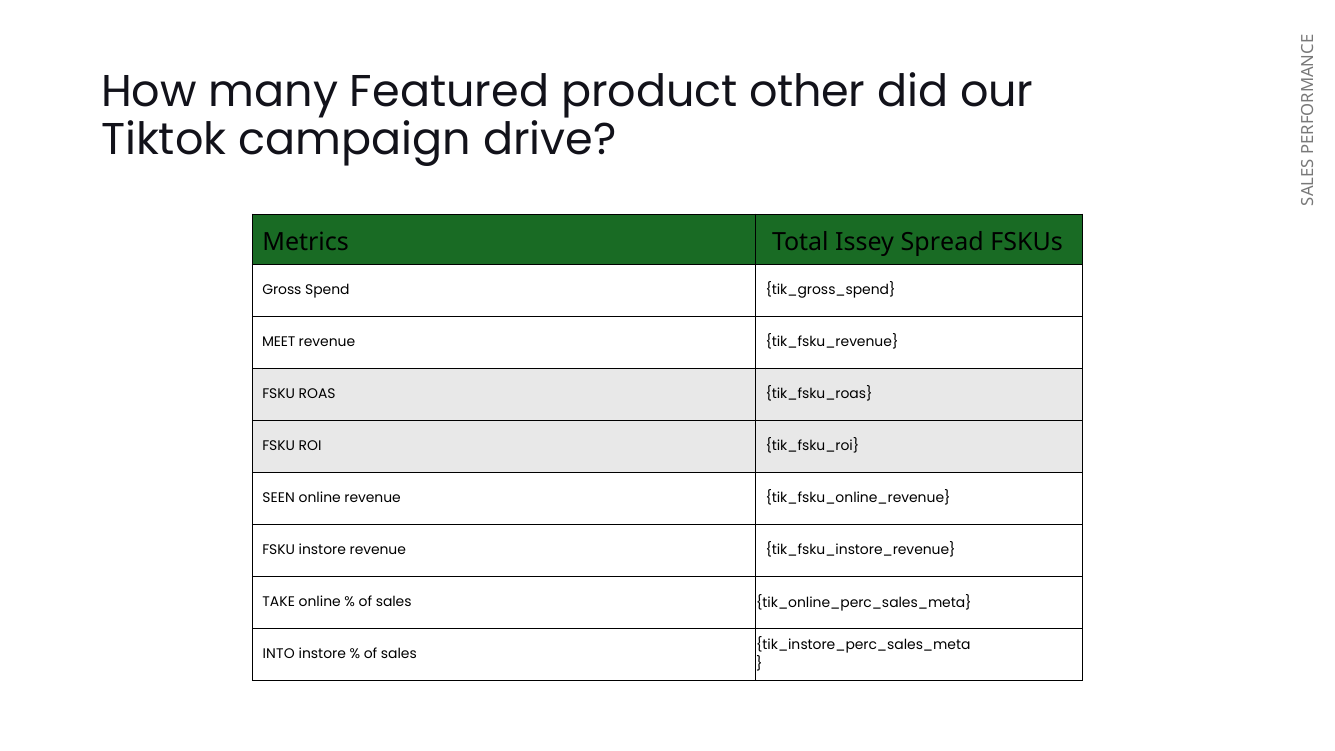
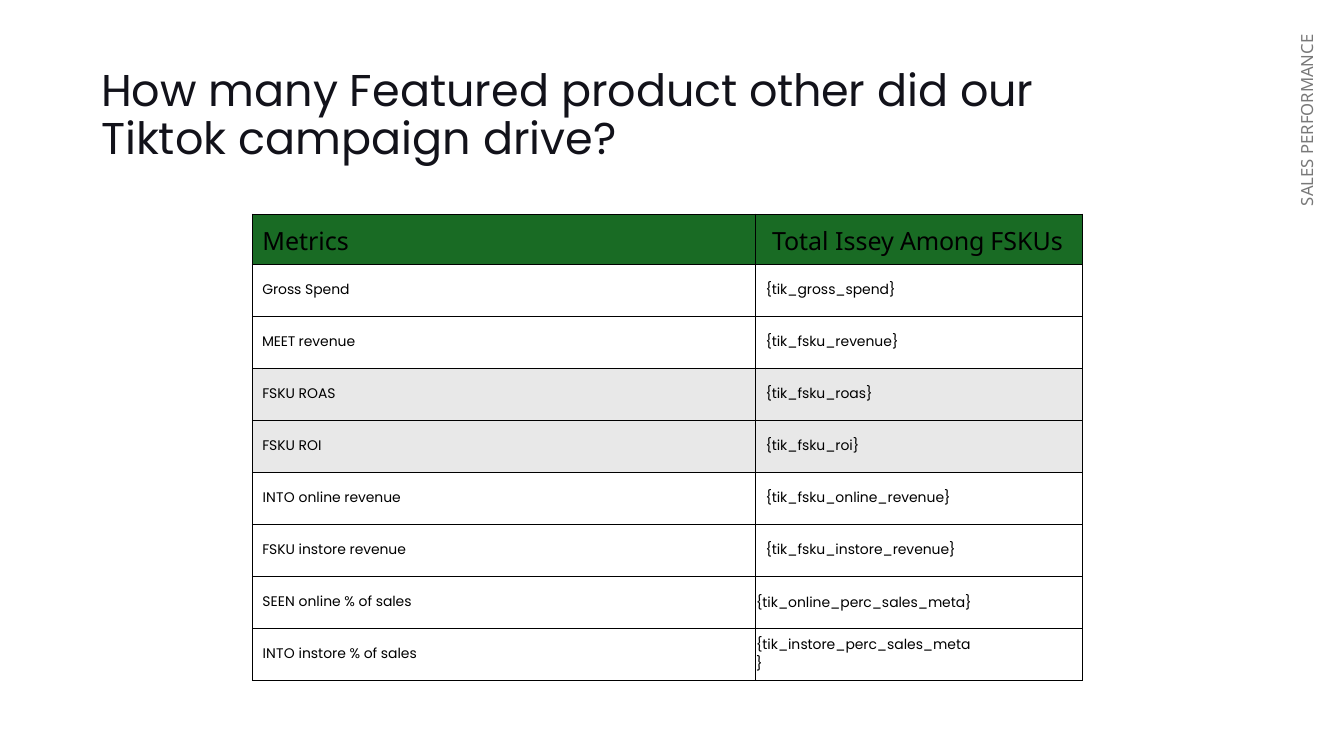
Spread: Spread -> Among
SEEN at (279, 498): SEEN -> INTO
TAKE: TAKE -> SEEN
